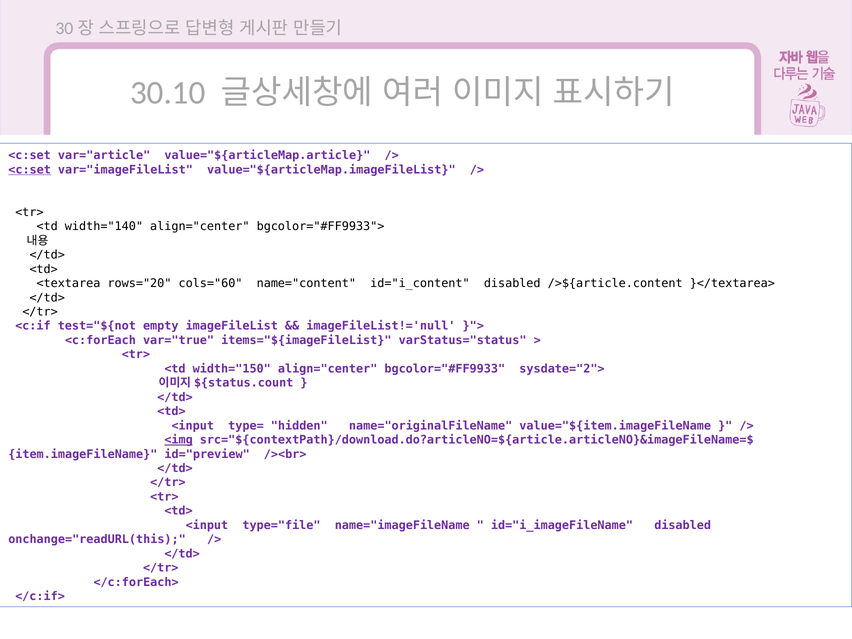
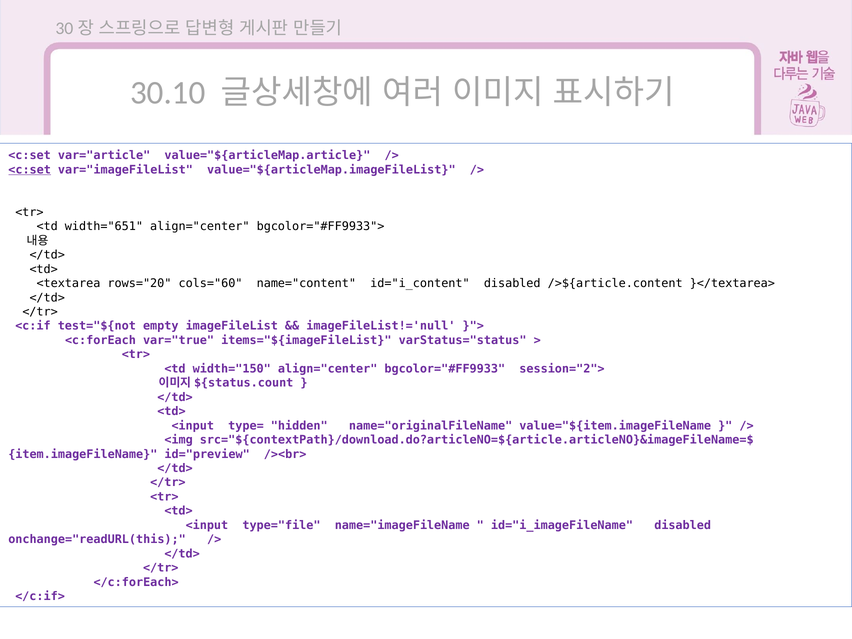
width="140: width="140 -> width="651
sysdate="2">: sysdate="2"> -> session="2">
<img underline: present -> none
